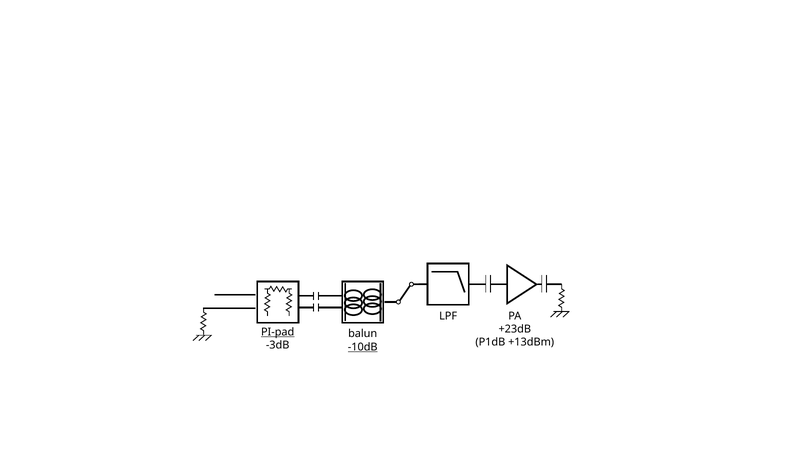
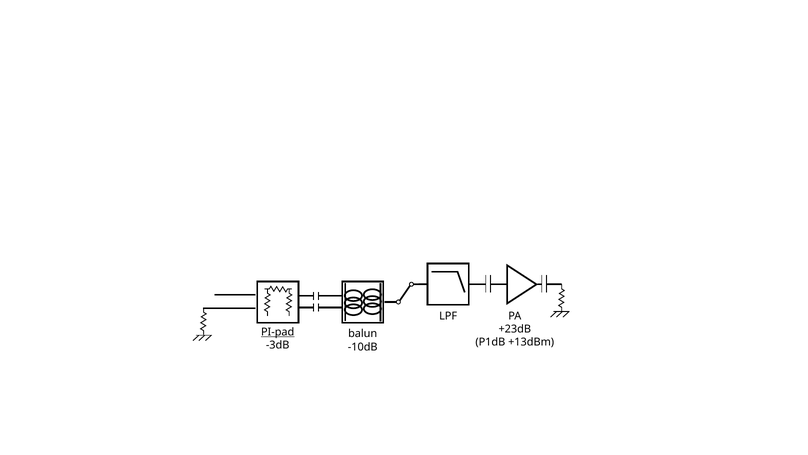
-10dB underline: present -> none
